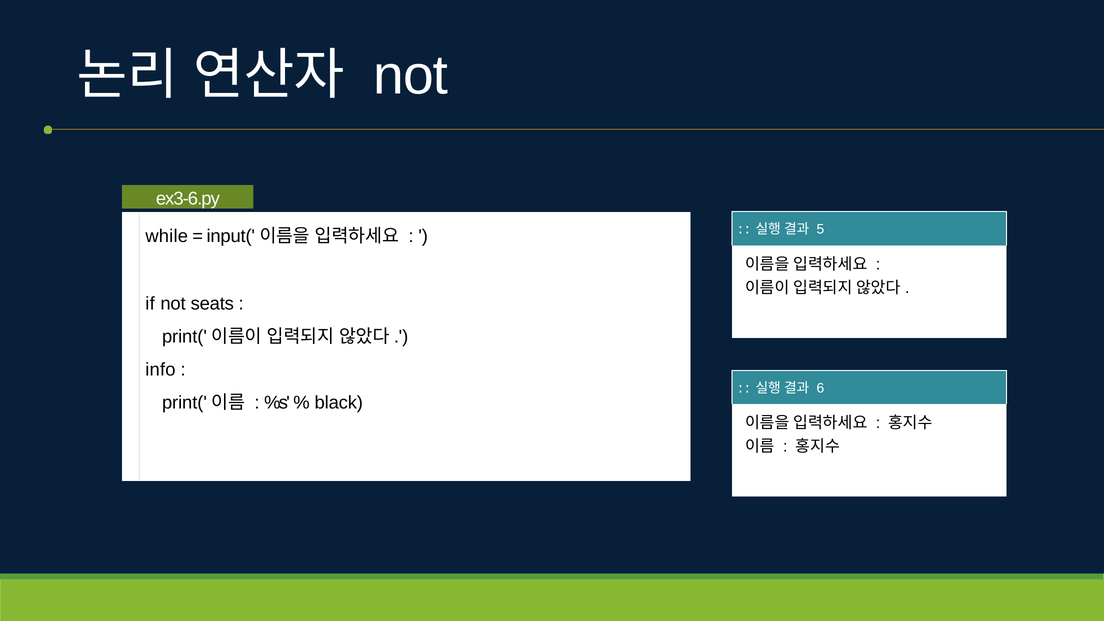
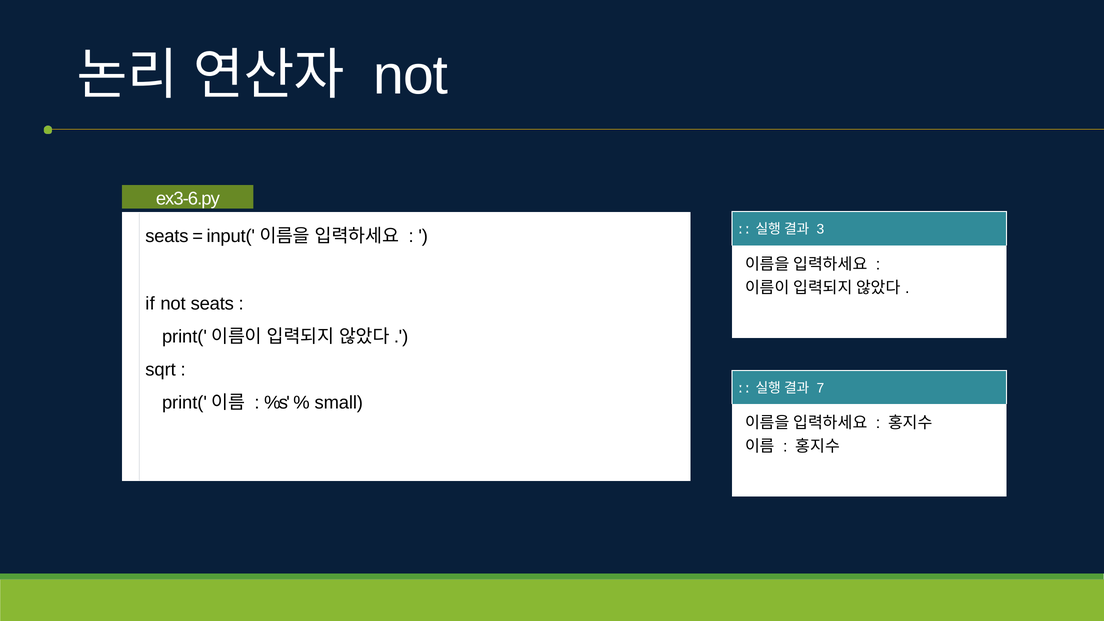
5: 5 -> 3
while at (167, 236): while -> seats
info: info -> sqrt
6: 6 -> 7
black: black -> small
